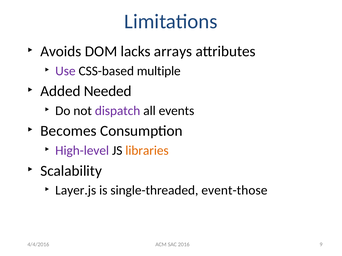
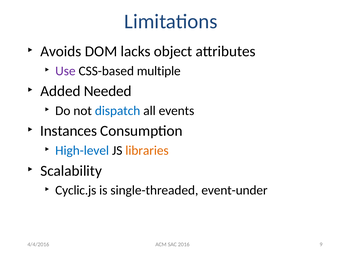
arrays: arrays -> object
dispatch colour: purple -> blue
Becomes: Becomes -> Instances
High-level colour: purple -> blue
Layer.js: Layer.js -> Cyclic.js
event-those: event-those -> event-under
